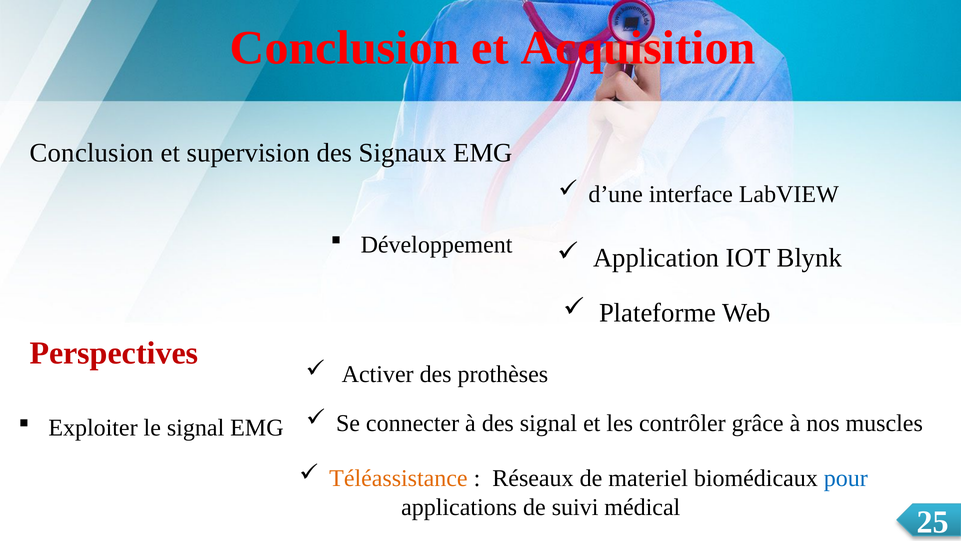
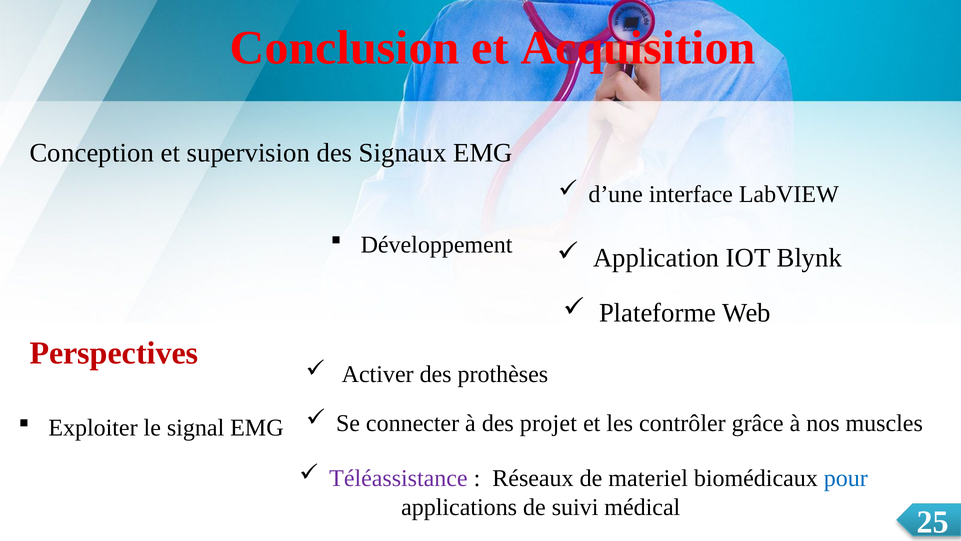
Conclusion at (92, 153): Conclusion -> Conception
des signal: signal -> projet
Téléassistance colour: orange -> purple
